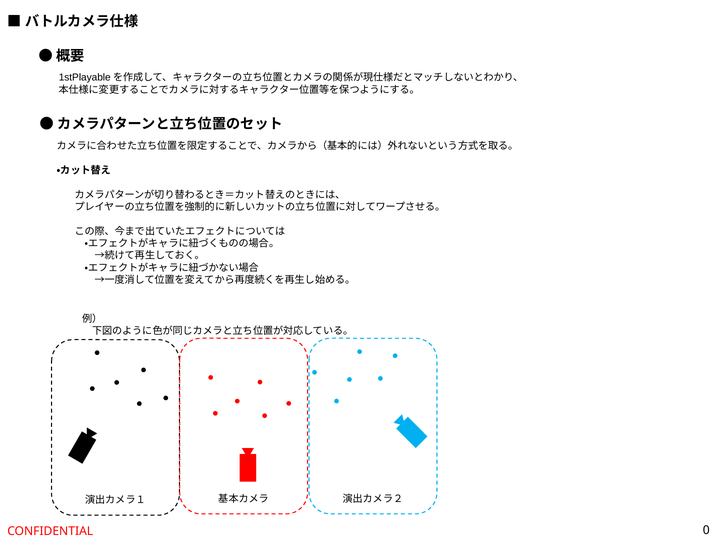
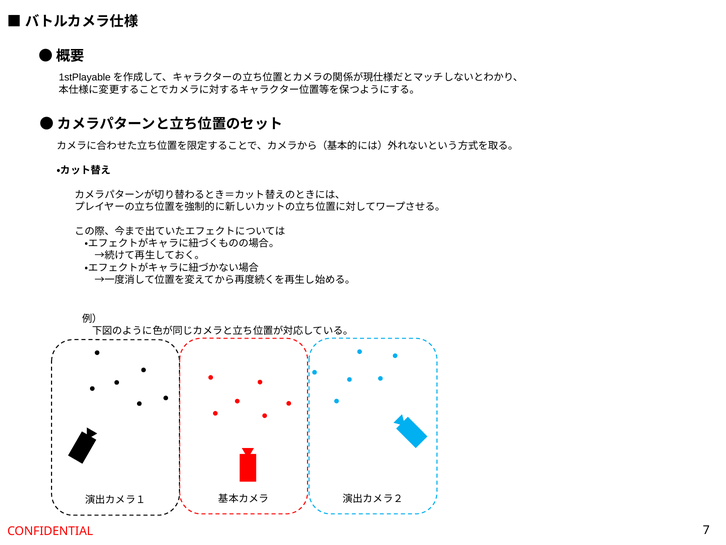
0: 0 -> 7
